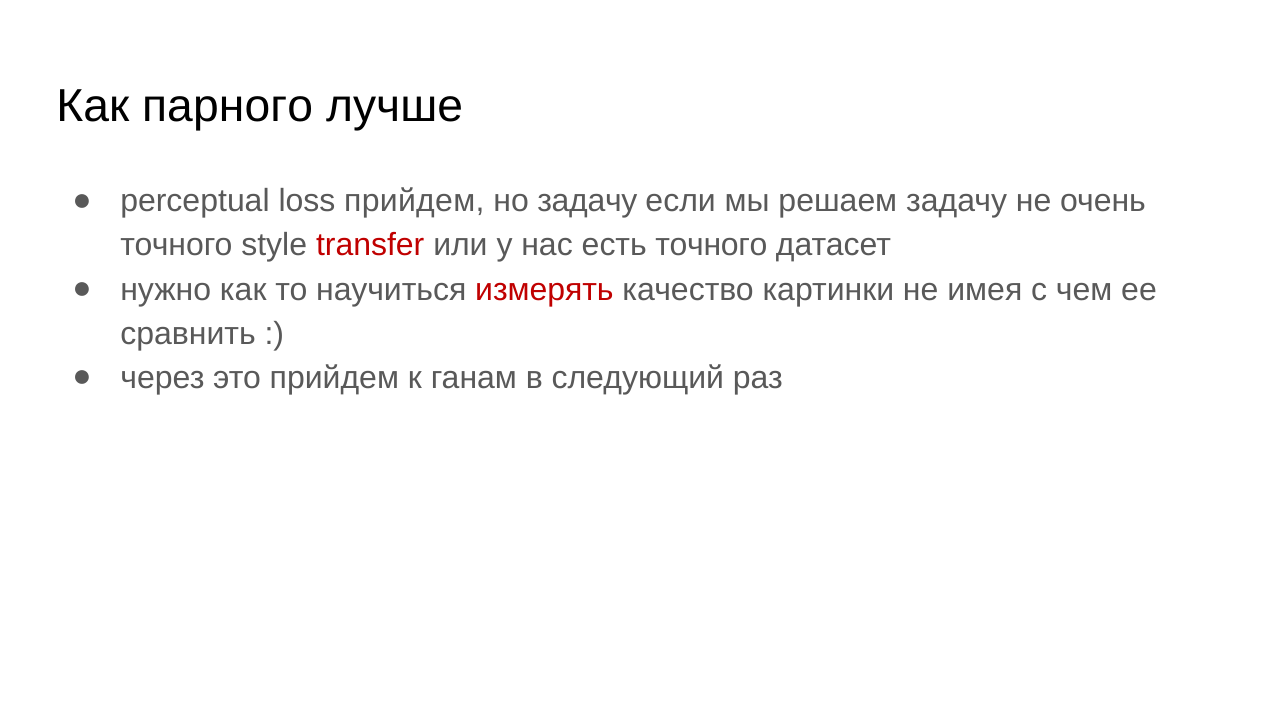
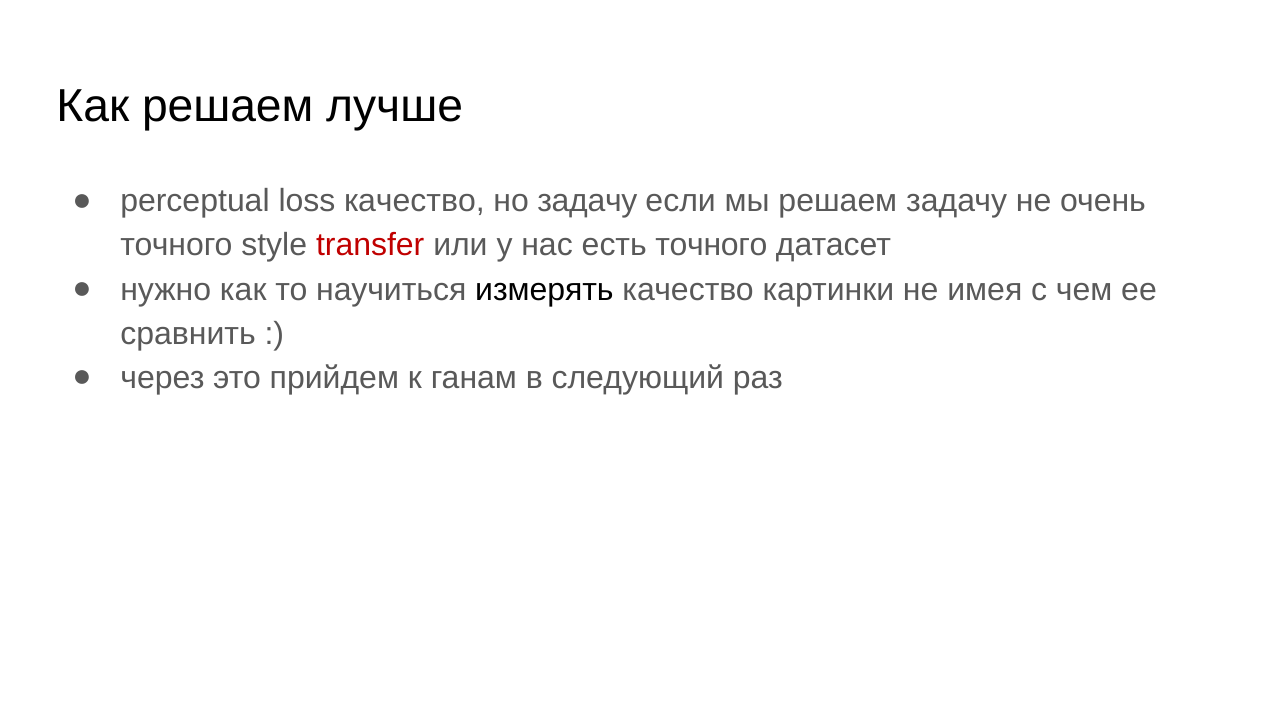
Как парного: парного -> решаем
loss прийдем: прийдем -> качество
измерять colour: red -> black
